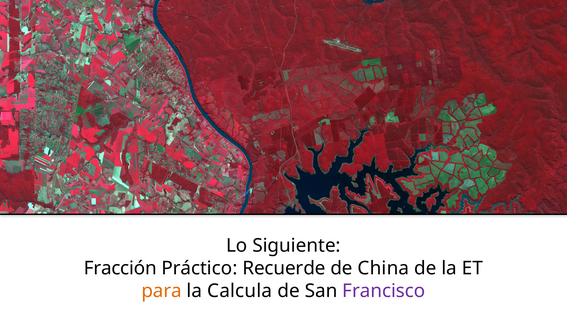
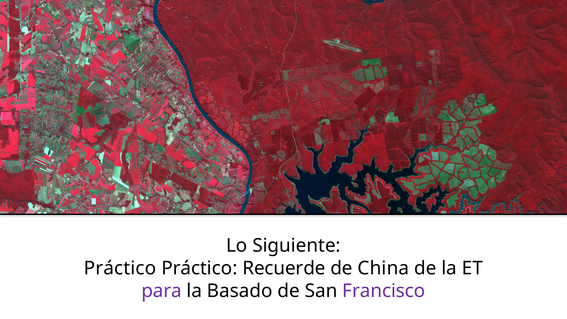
Fracción at (120, 268): Fracción -> Práctico
para colour: orange -> purple
Calcula: Calcula -> Basado
